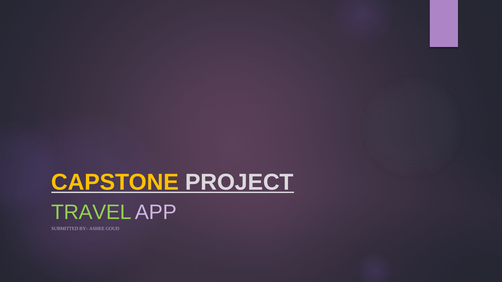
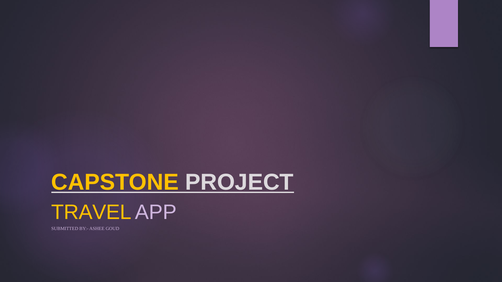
TRAVEL colour: light green -> yellow
